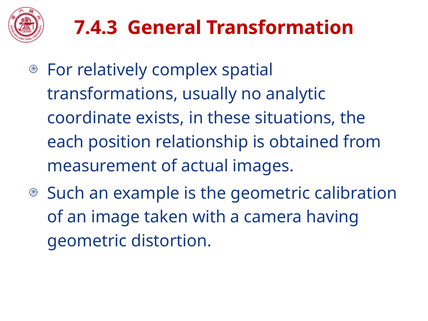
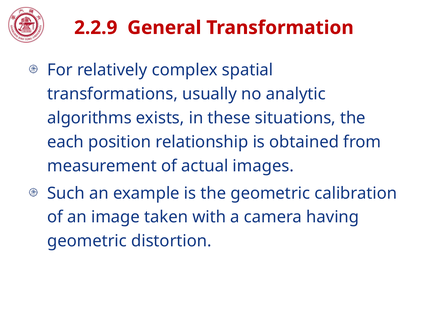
7.4.3: 7.4.3 -> 2.2.9
coordinate: coordinate -> algorithms
